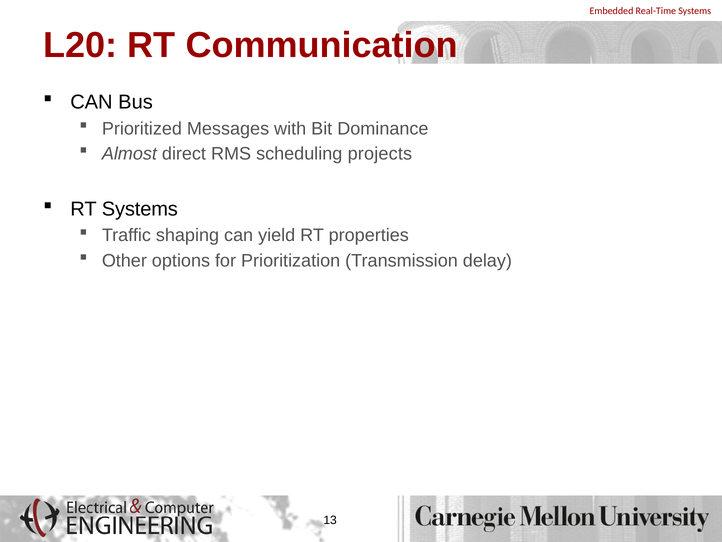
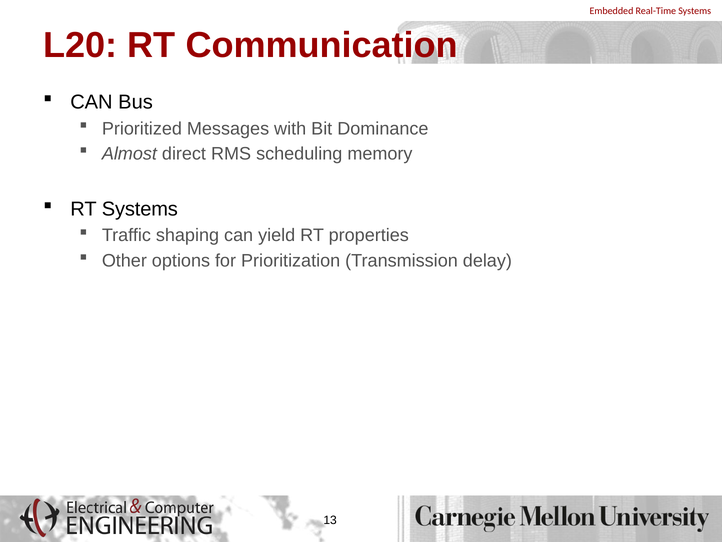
projects: projects -> memory
